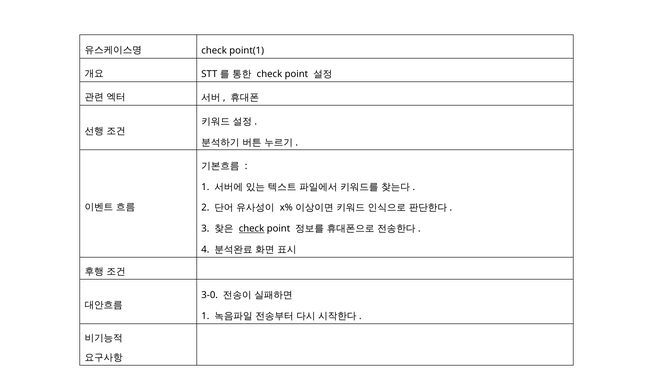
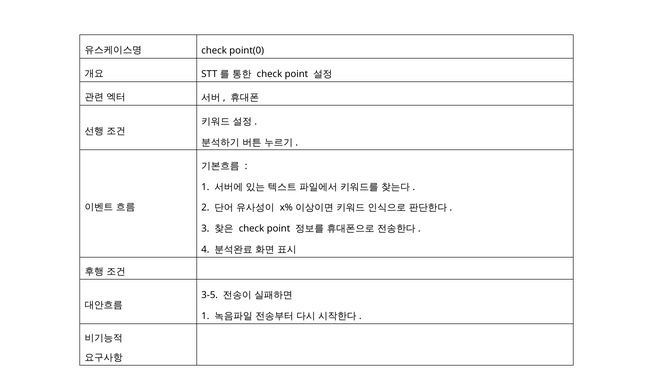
point(1: point(1 -> point(0
check at (252, 228) underline: present -> none
3-0: 3-0 -> 3-5
